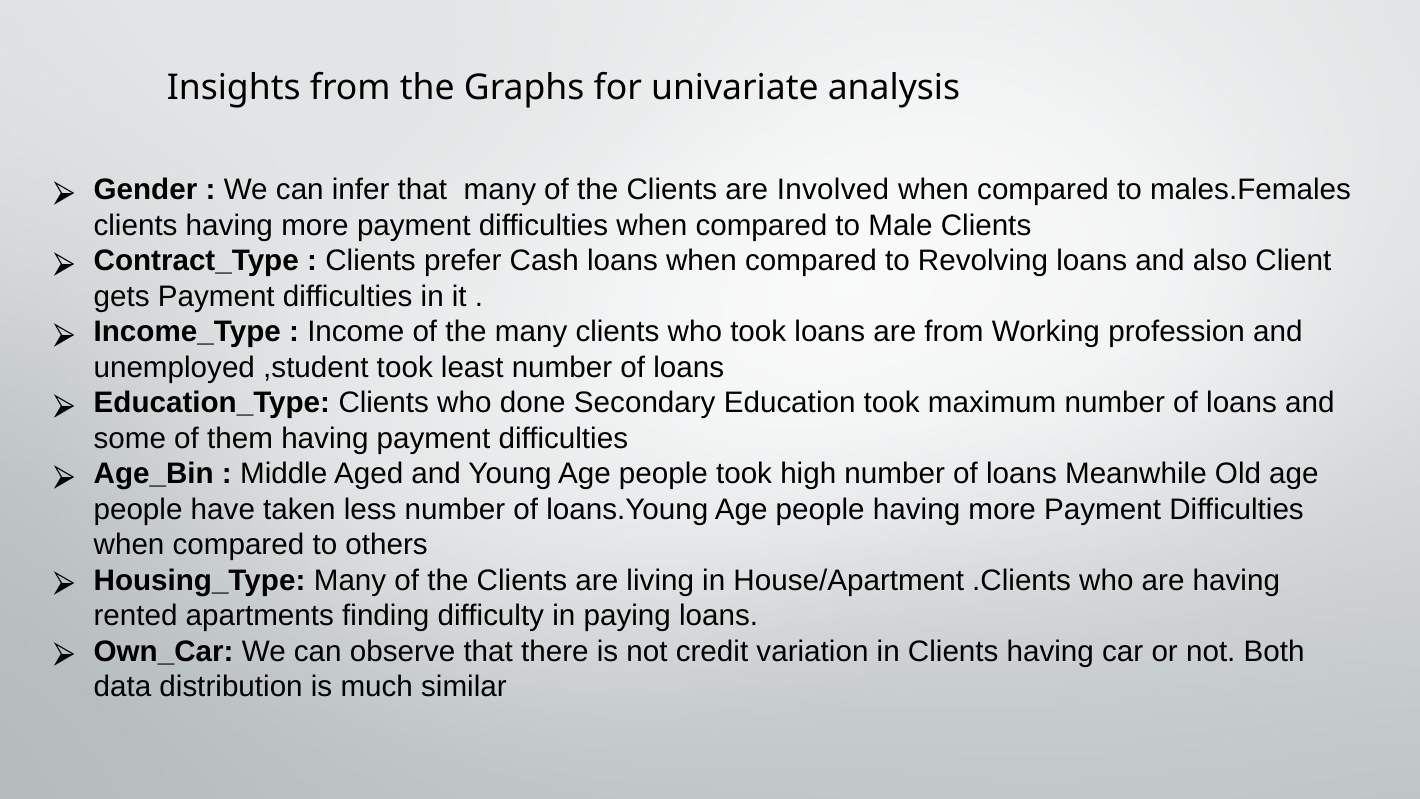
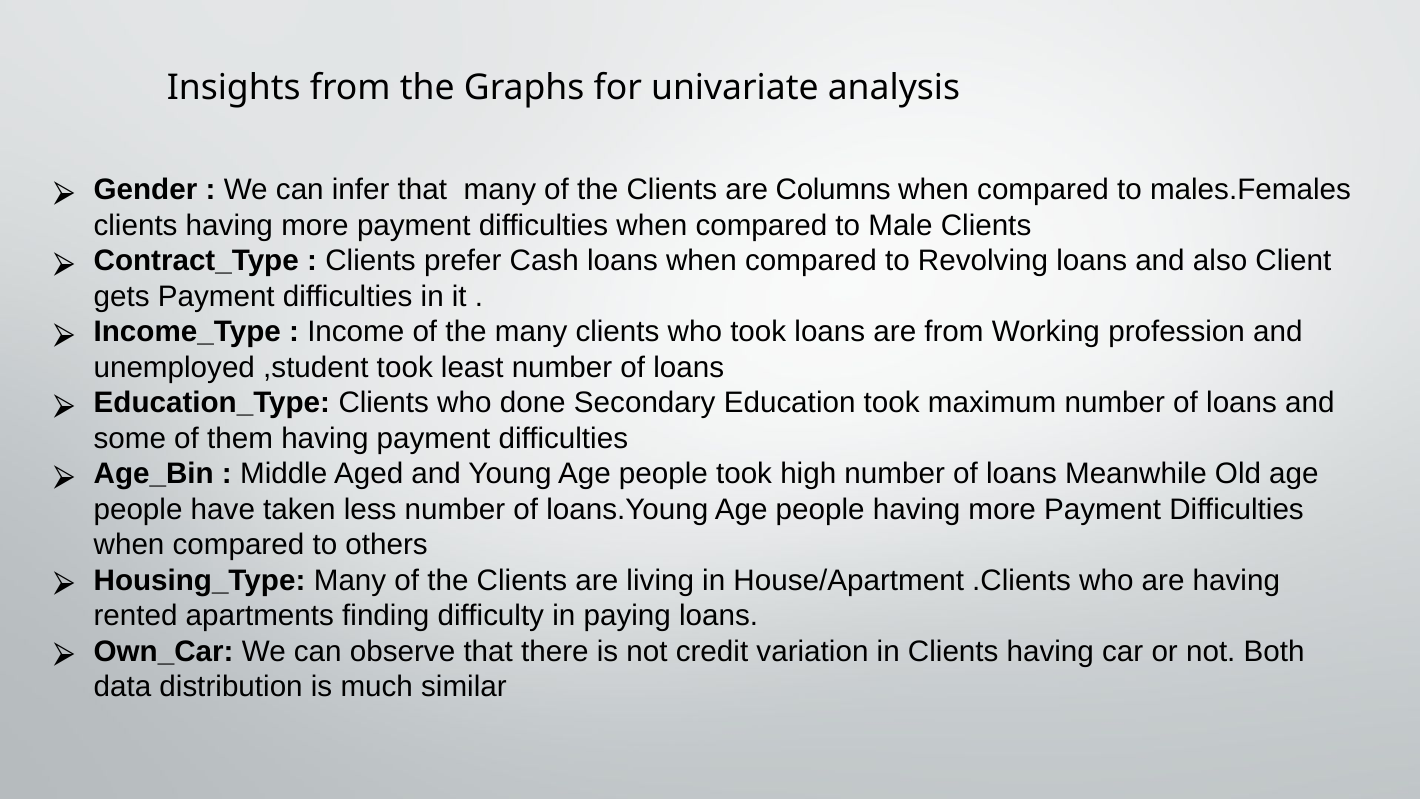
Involved: Involved -> Columns
